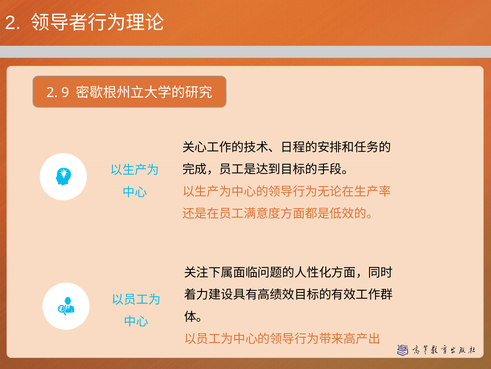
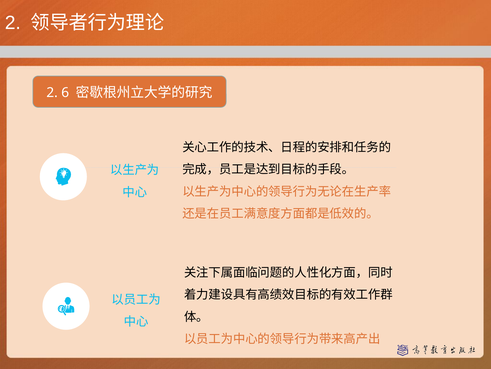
9: 9 -> 6
